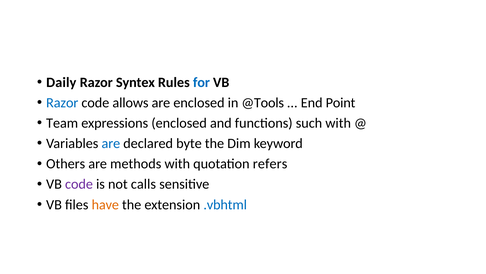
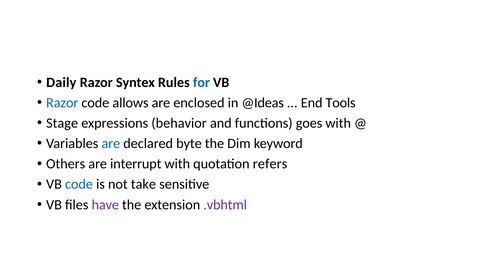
@Tools: @Tools -> @Ideas
Point: Point -> Tools
Team: Team -> Stage
expressions enclosed: enclosed -> behavior
such: such -> goes
methods: methods -> interrupt
code at (79, 184) colour: purple -> blue
calls: calls -> take
have colour: orange -> purple
.vbhtml colour: blue -> purple
